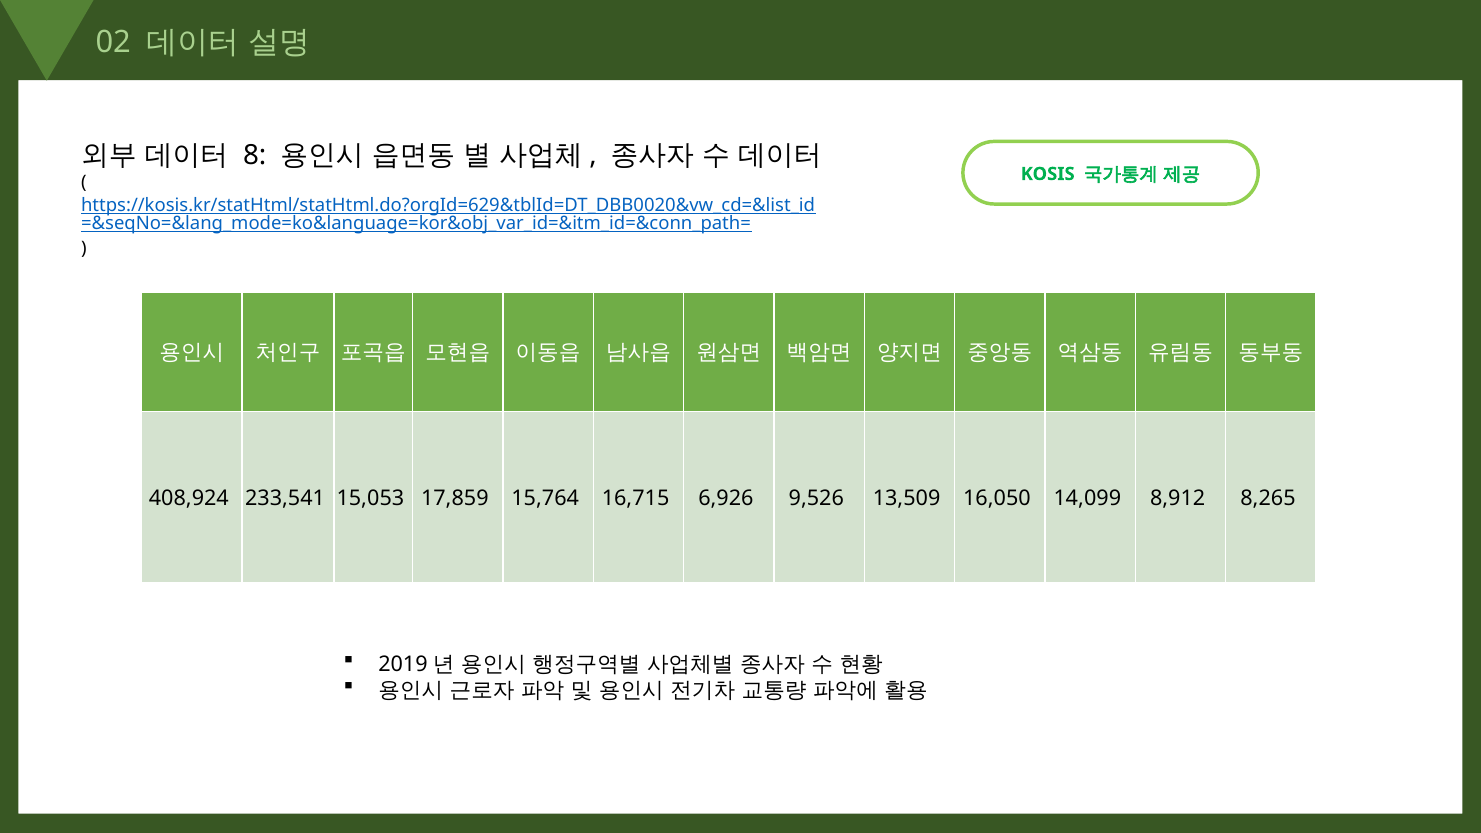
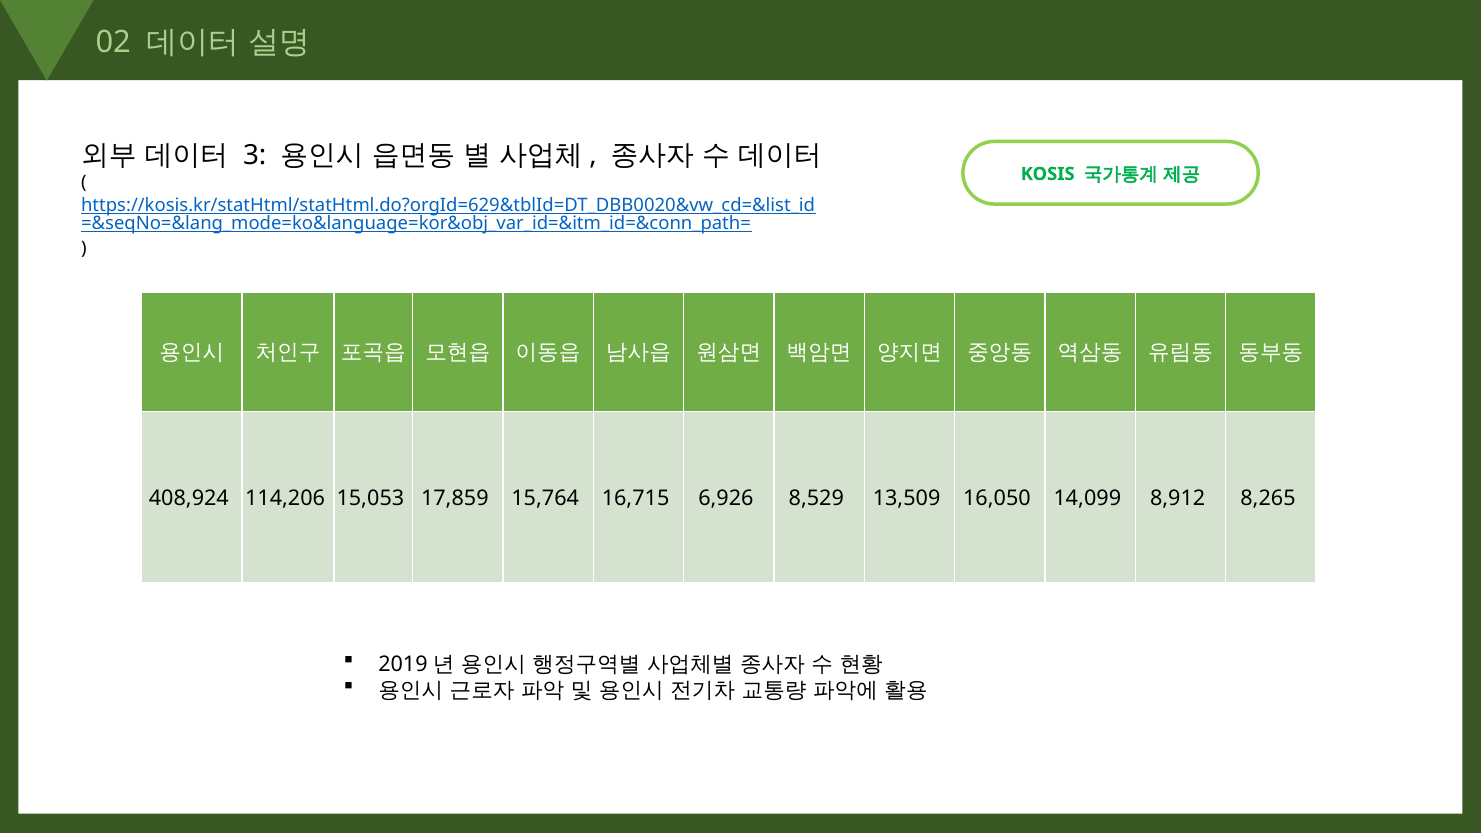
8: 8 -> 3
233,541: 233,541 -> 114,206
9,526: 9,526 -> 8,529
